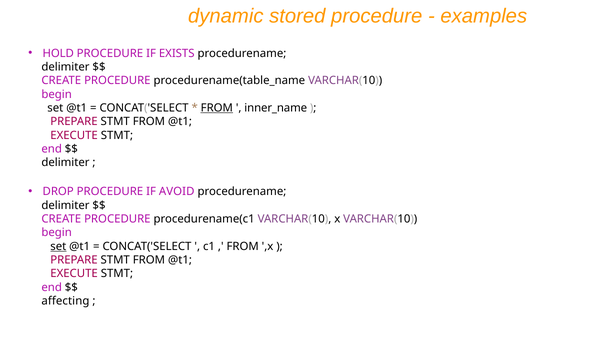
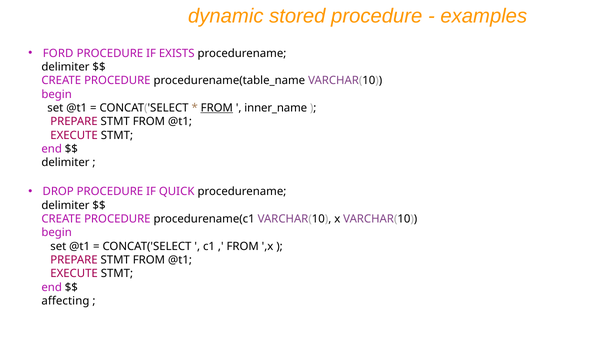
HOLD: HOLD -> FORD
AVOID: AVOID -> QUICK
set at (58, 246) underline: present -> none
